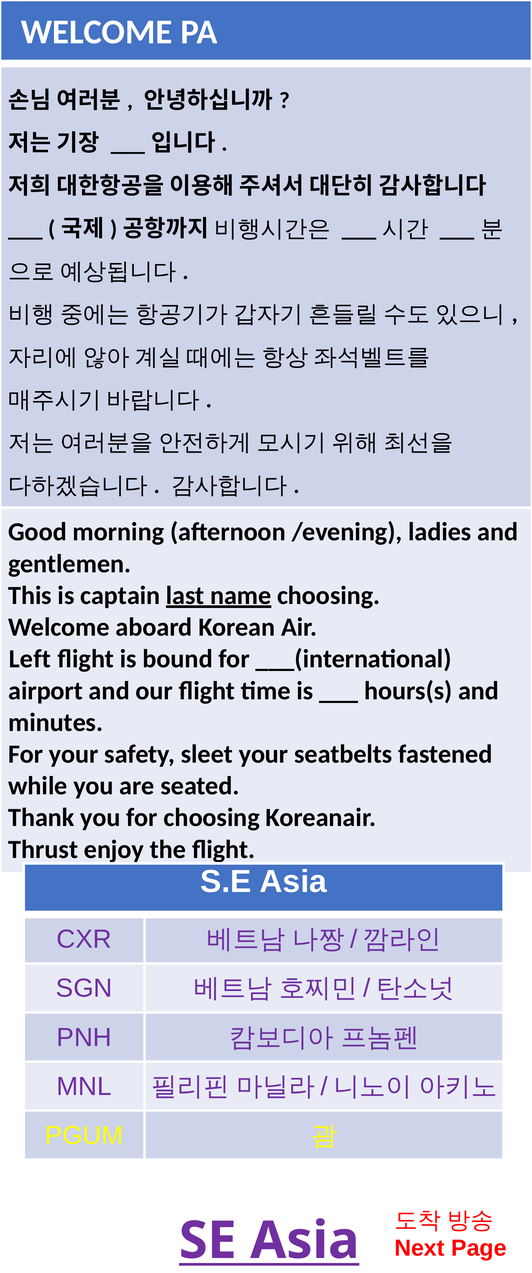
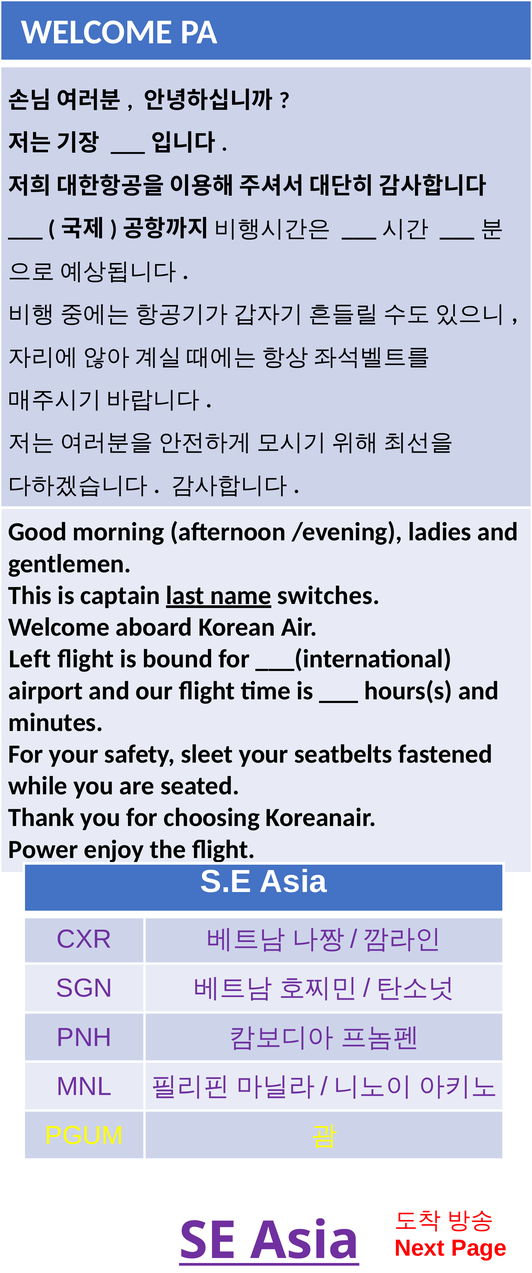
name choosing: choosing -> switches
Thrust: Thrust -> Power
